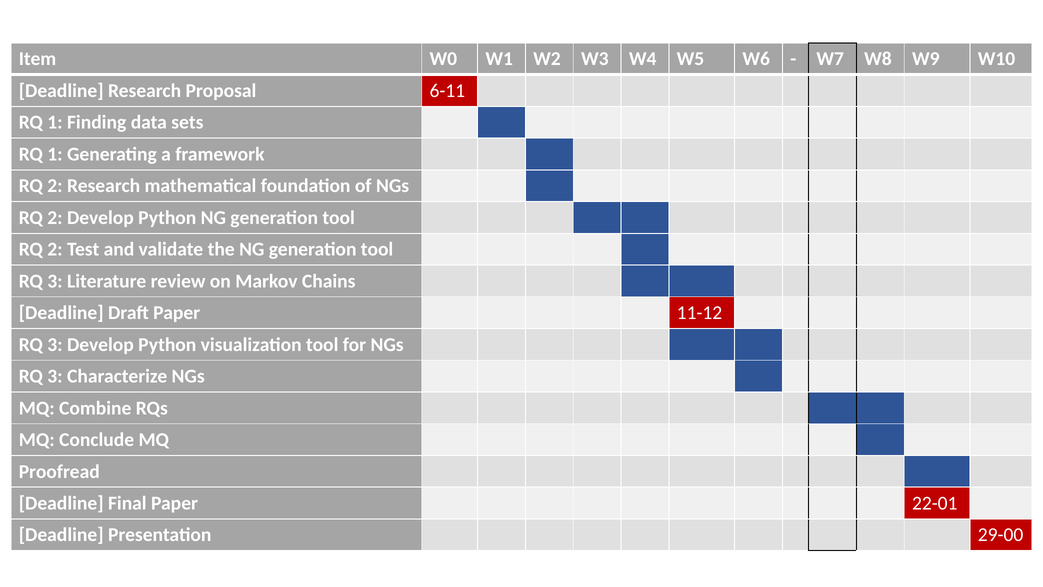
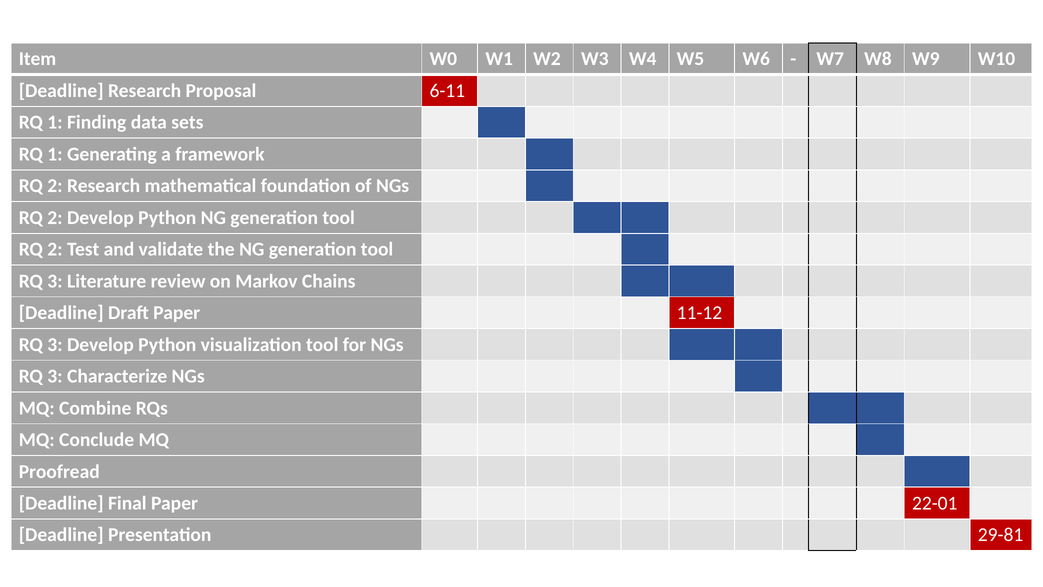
29-00: 29-00 -> 29-81
